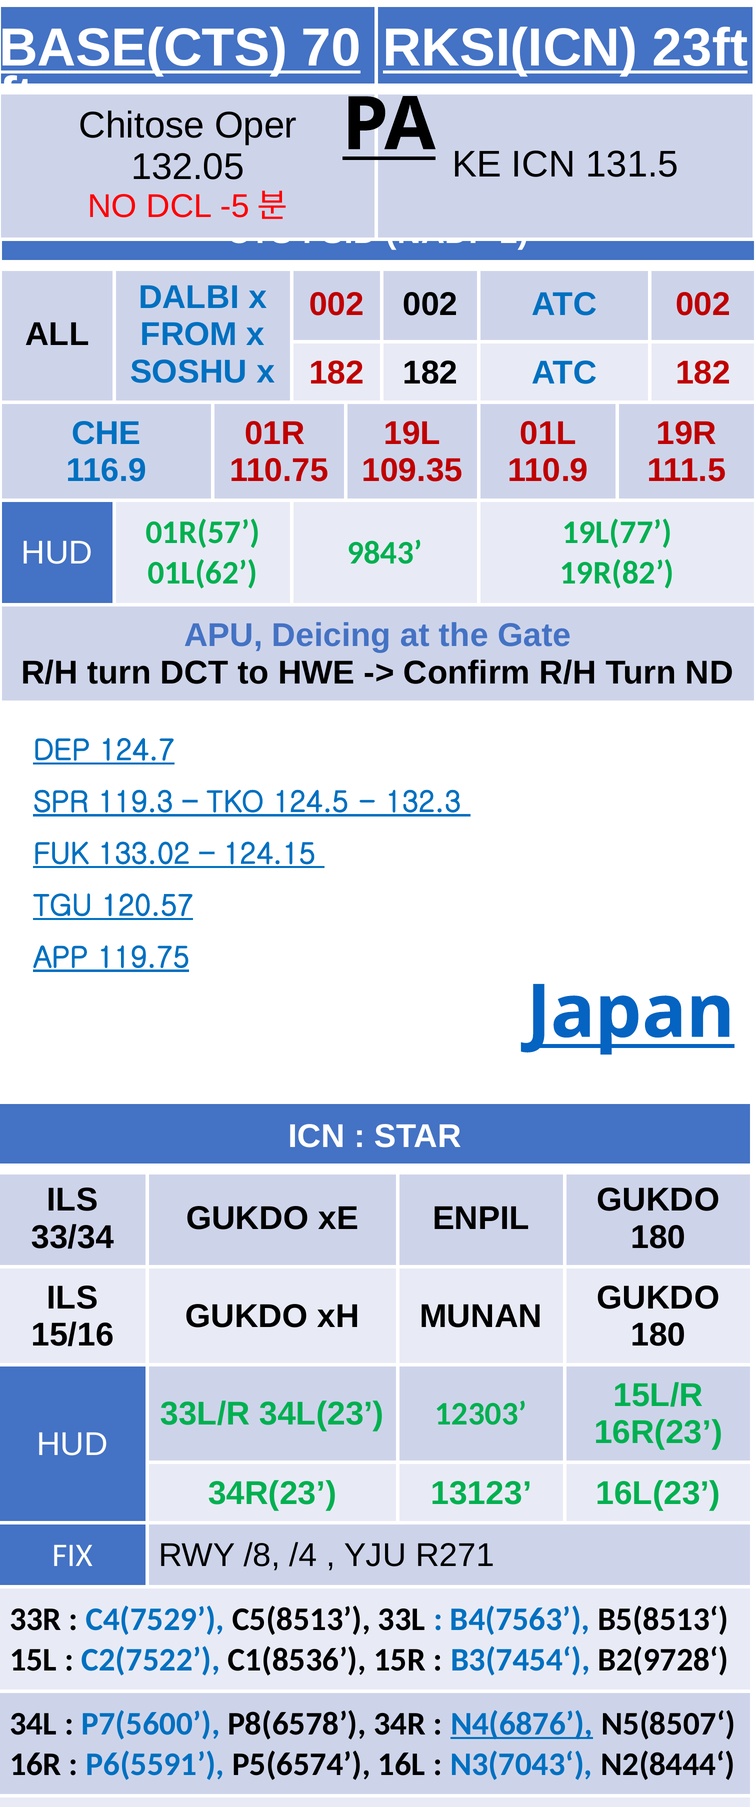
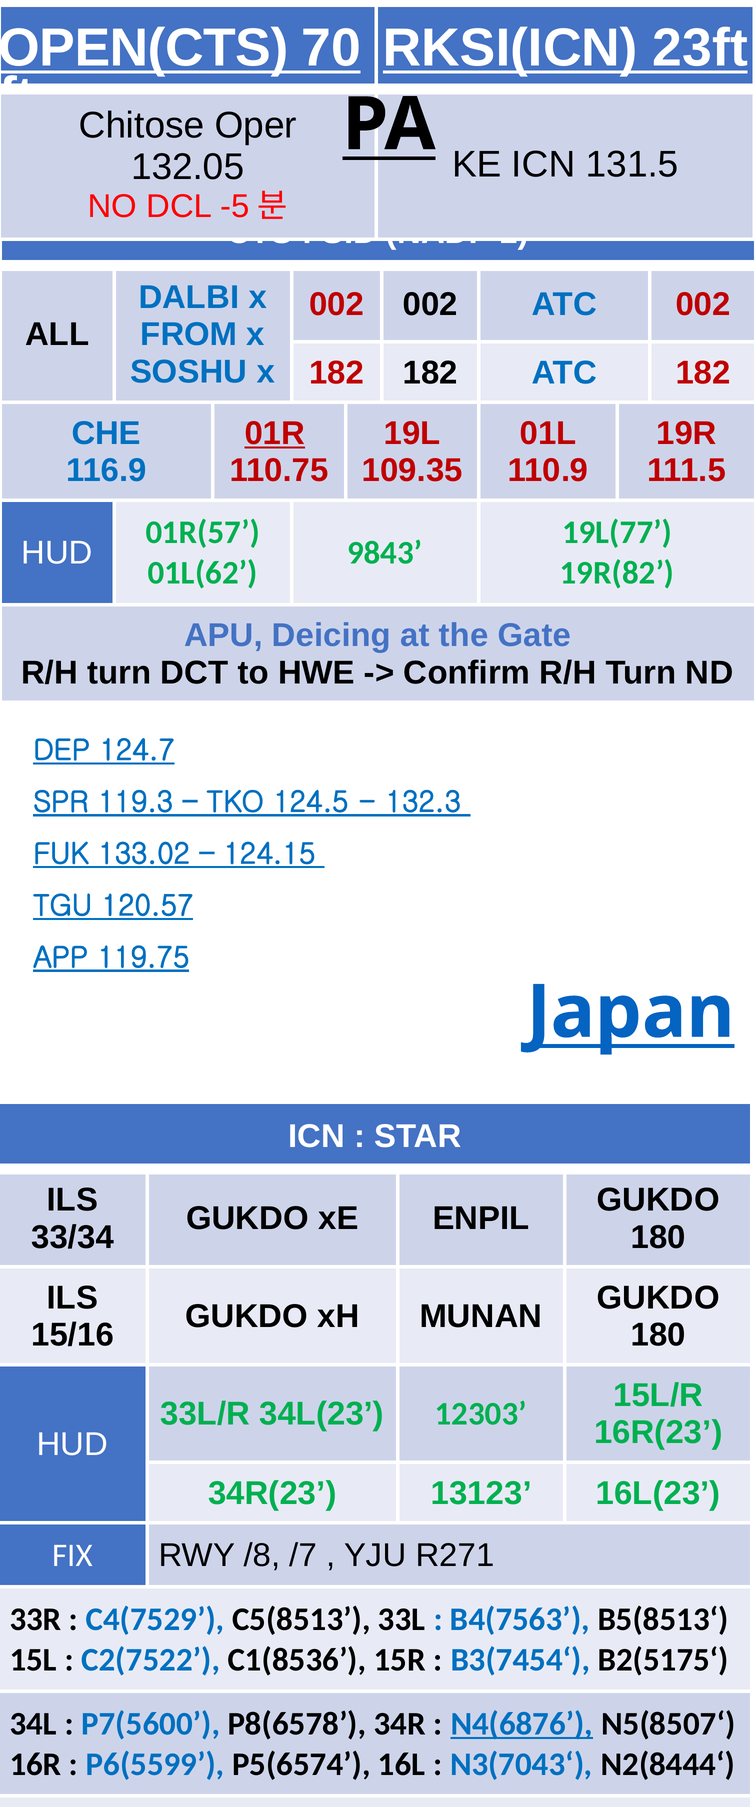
BASE(CTS: BASE(CTS -> OPEN(CTS
01R underline: none -> present
/4: /4 -> /7
B2(9728‘: B2(9728‘ -> B2(5175‘
P6(5591: P6(5591 -> P6(5599
